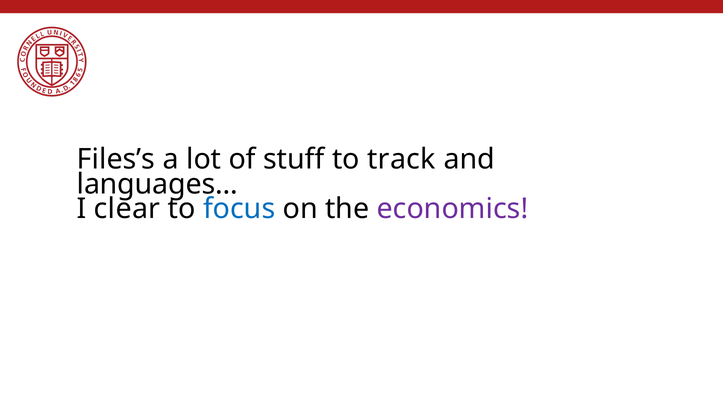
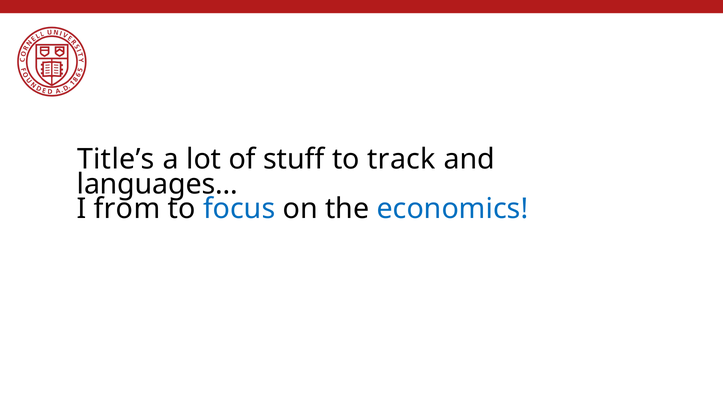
Files’s: Files’s -> Title’s
clear: clear -> from
economics colour: purple -> blue
